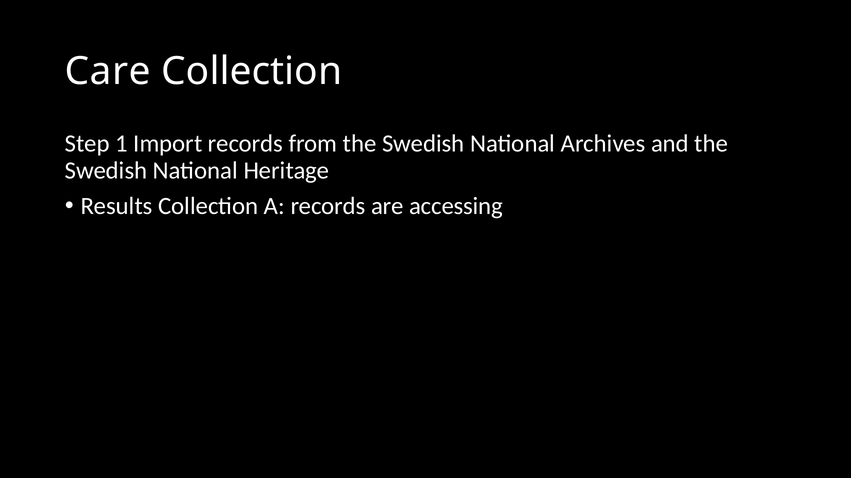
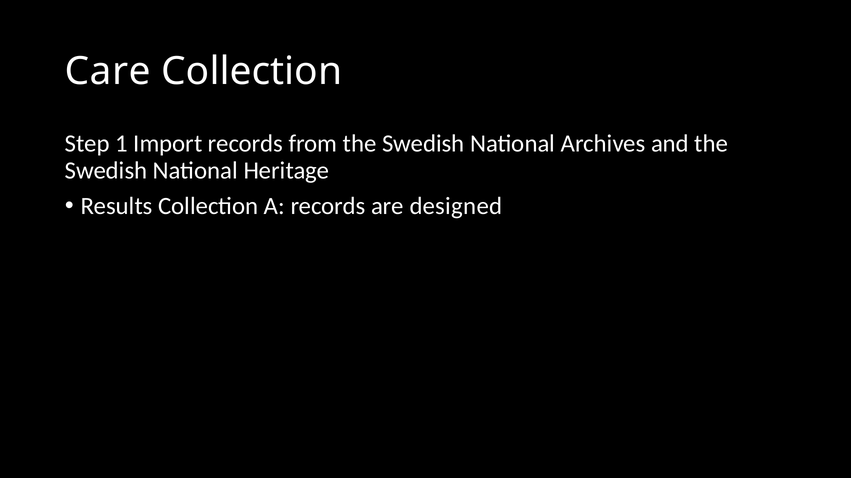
accessing: accessing -> designed
